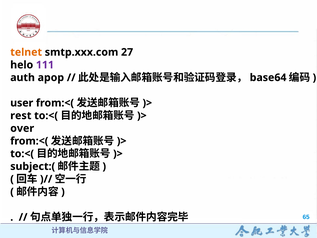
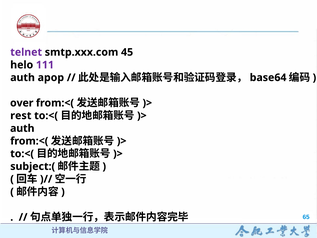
telnet colour: orange -> purple
27: 27 -> 45
user: user -> over
over at (22, 128): over -> auth
